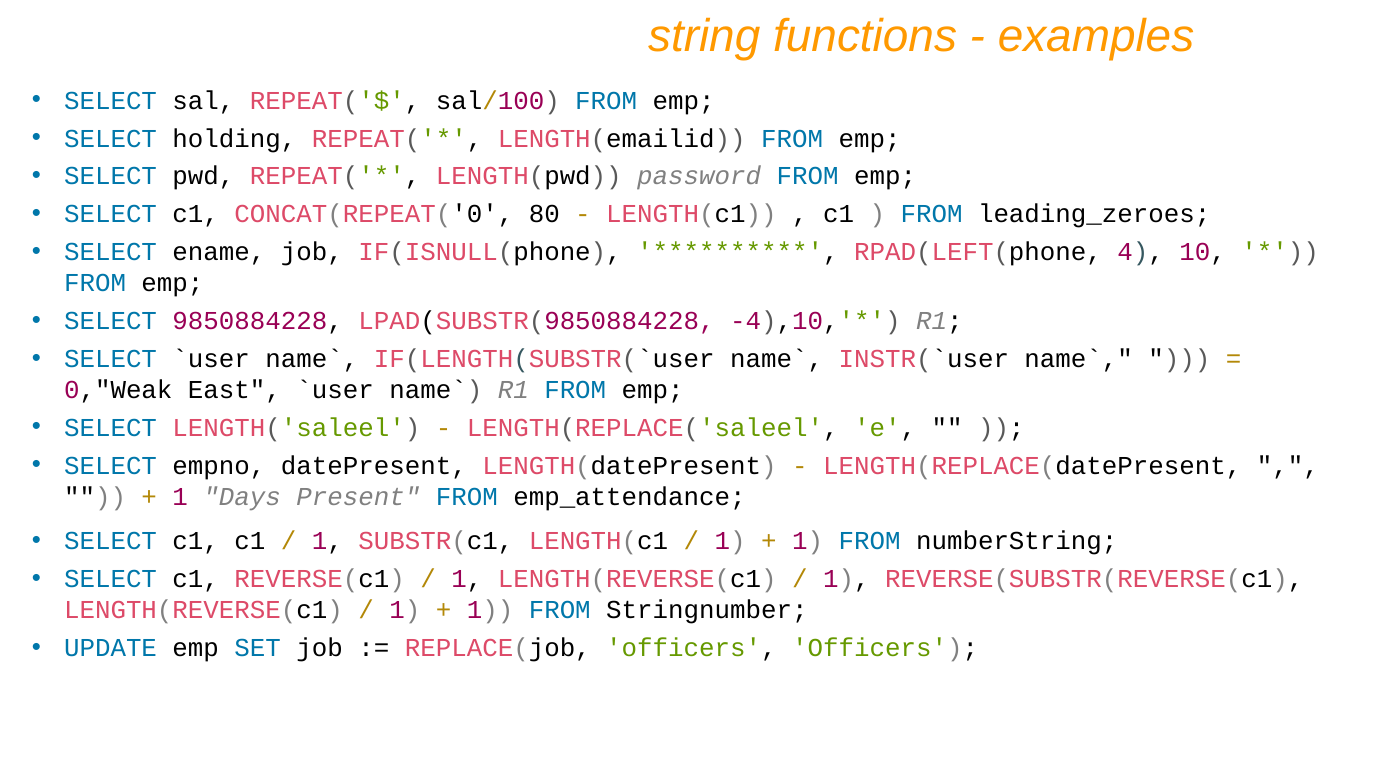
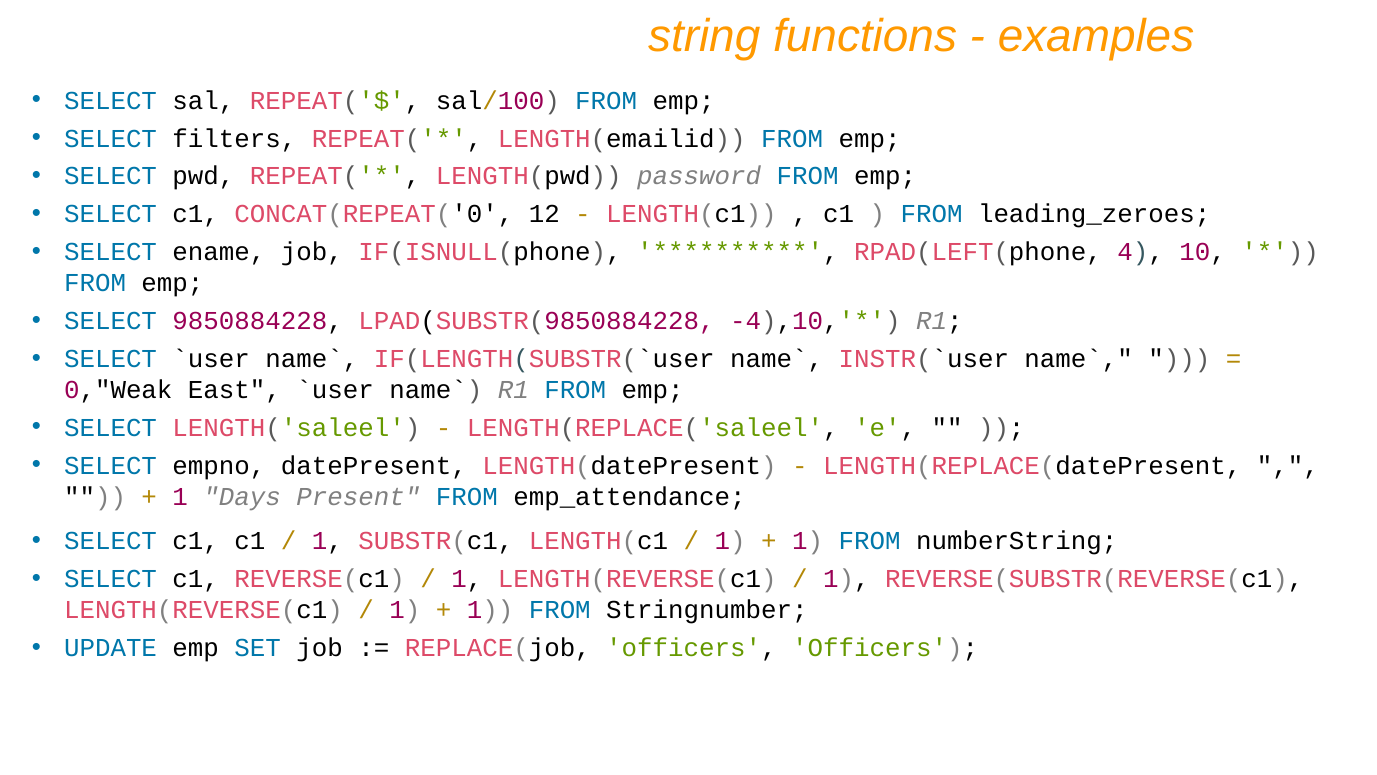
holding: holding -> filters
80: 80 -> 12
